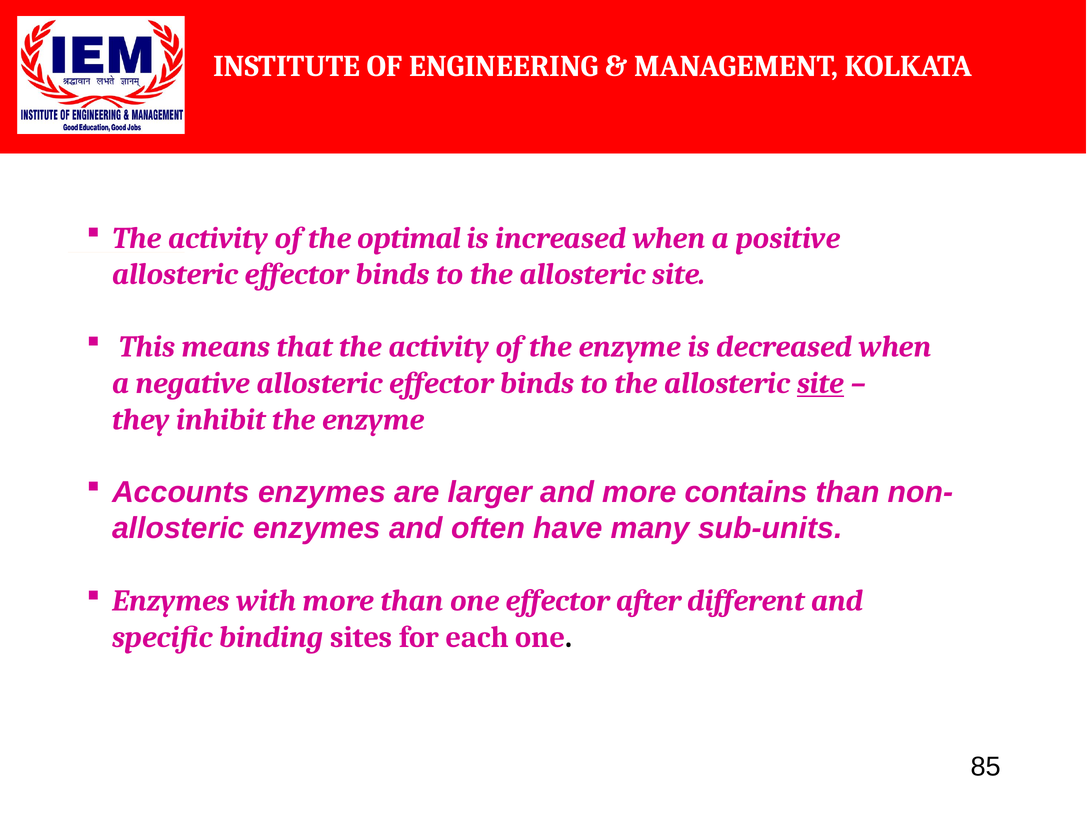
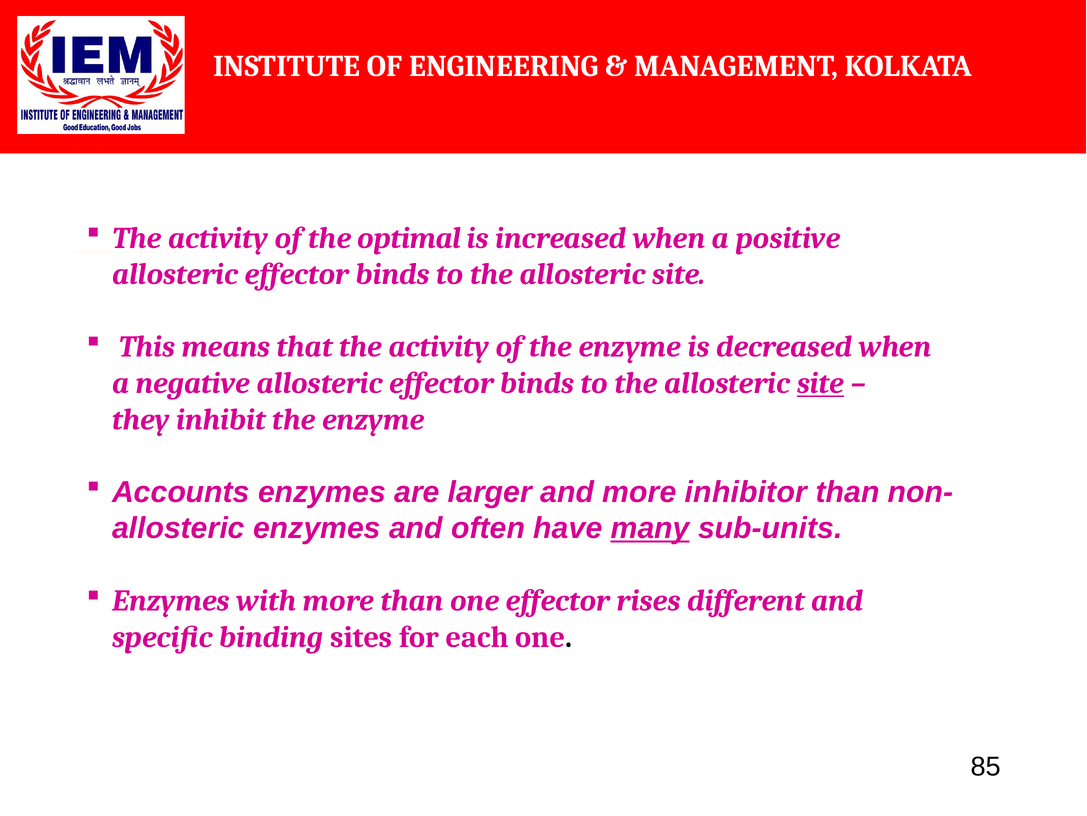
contains: contains -> inhibitor
many underline: none -> present
after: after -> rises
